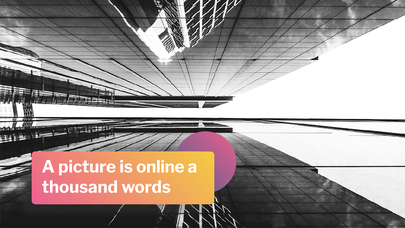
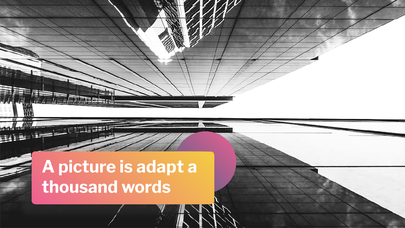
online: online -> adapt
